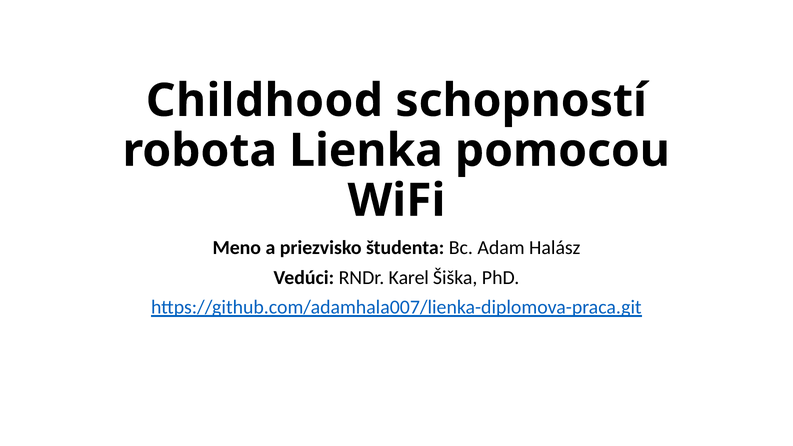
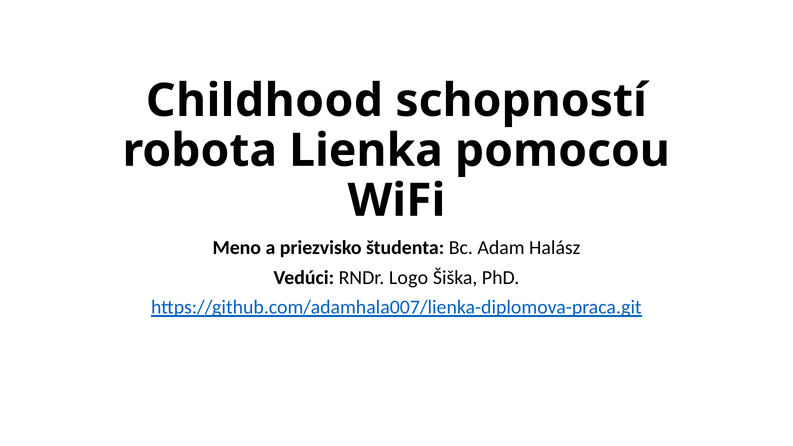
Karel: Karel -> Logo
